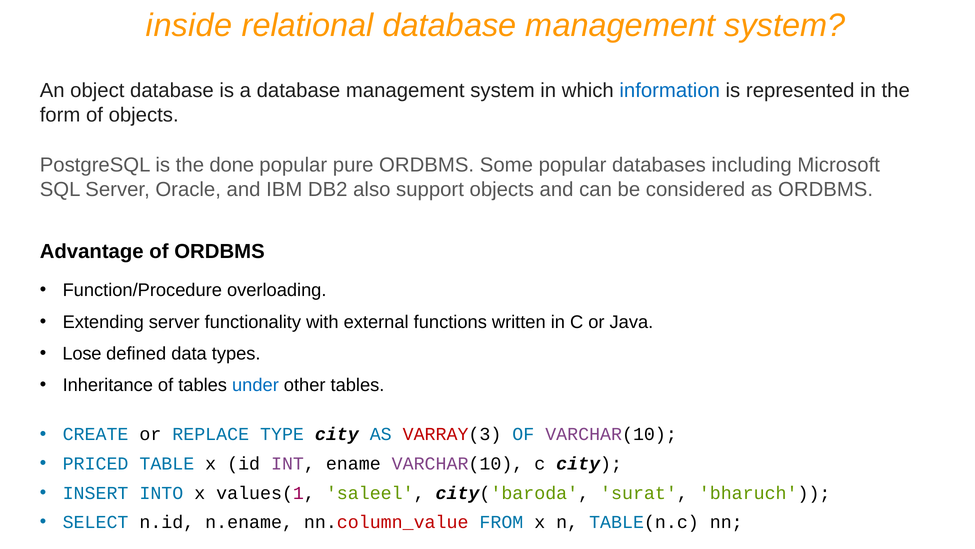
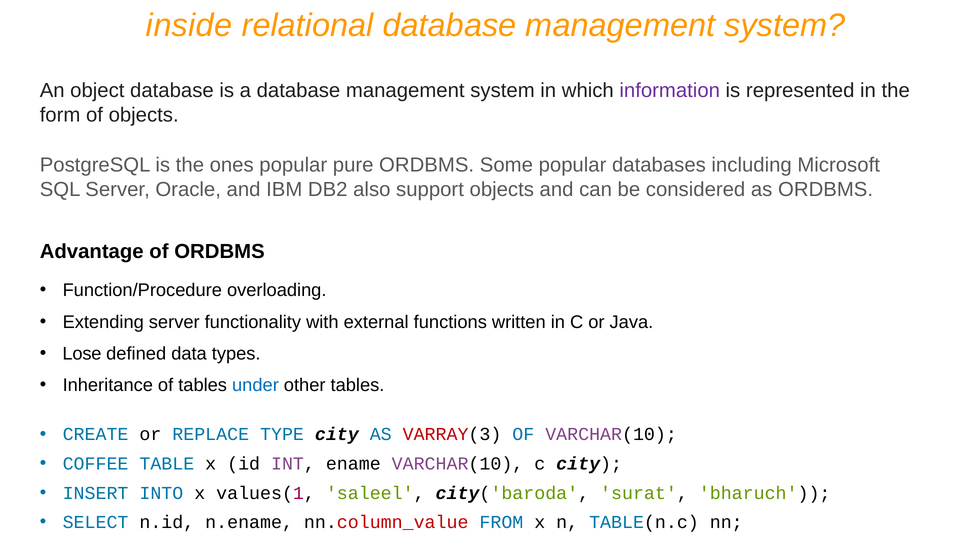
information colour: blue -> purple
done: done -> ones
PRICED: PRICED -> COFFEE
